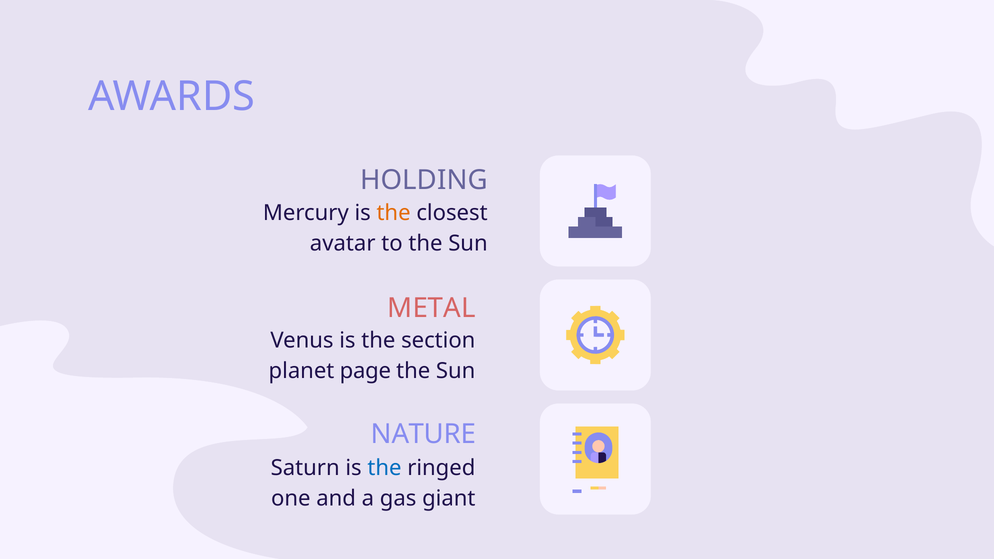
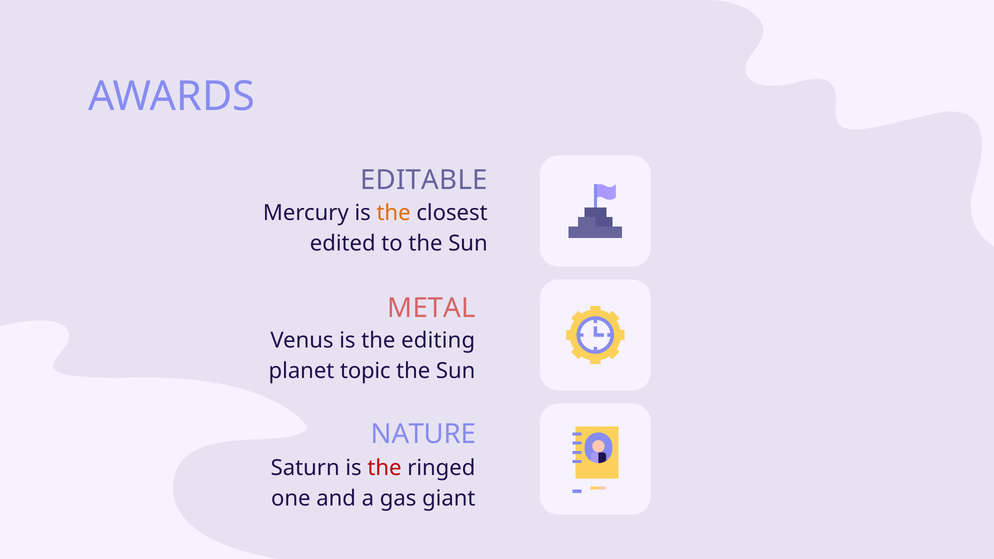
HOLDING: HOLDING -> EDITABLE
avatar: avatar -> edited
section: section -> editing
page: page -> topic
the at (384, 468) colour: blue -> red
